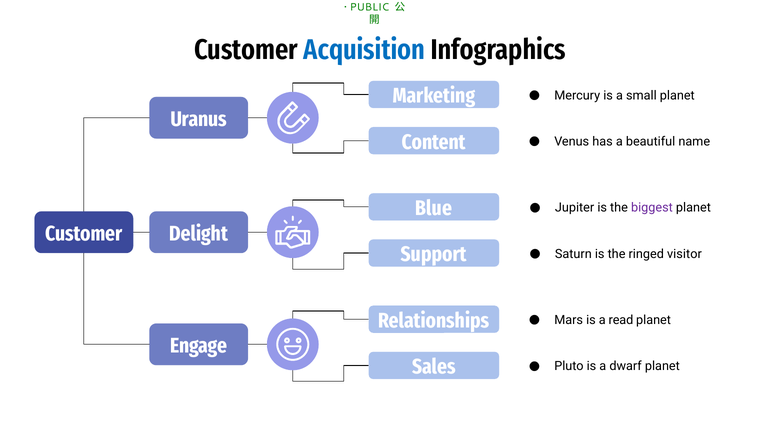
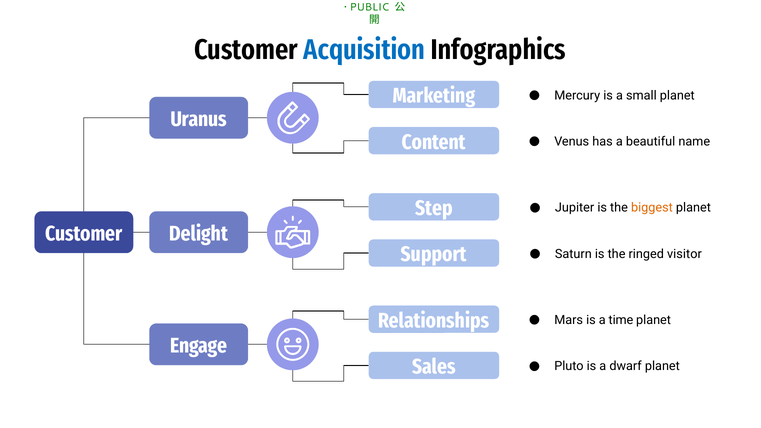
Blue: Blue -> Step
biggest colour: purple -> orange
read: read -> time
